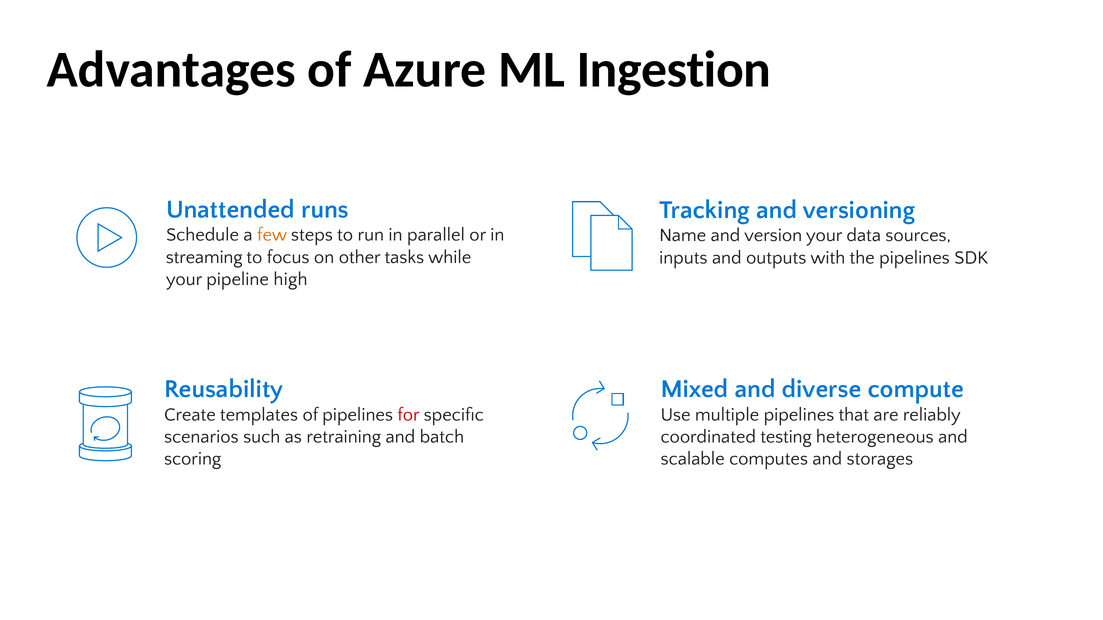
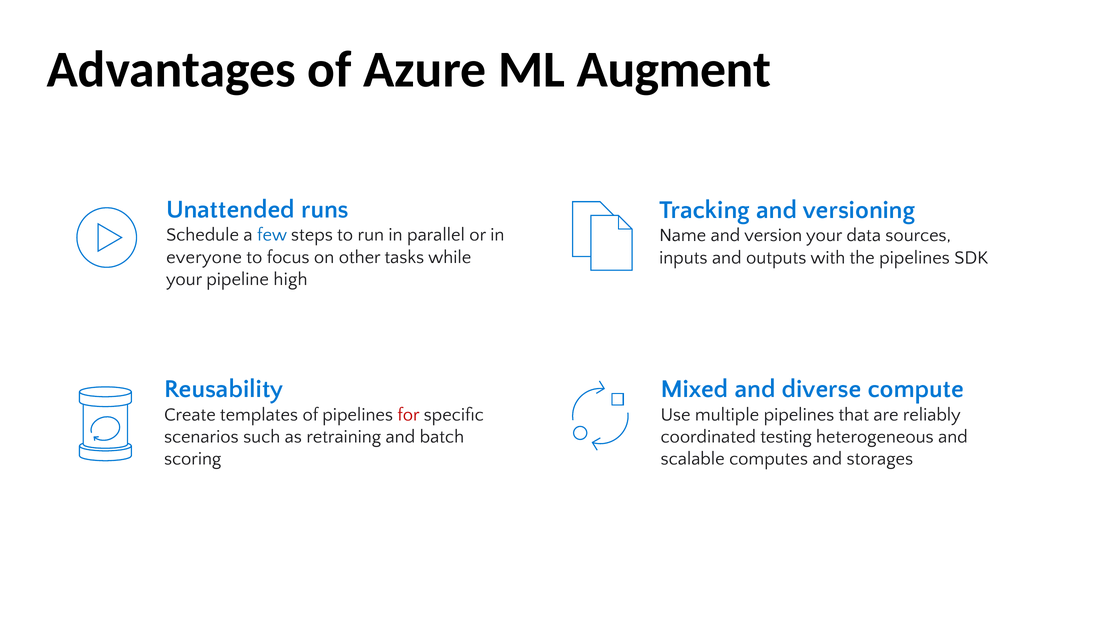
Ingestion: Ingestion -> Augment
few colour: orange -> blue
streaming: streaming -> everyone
